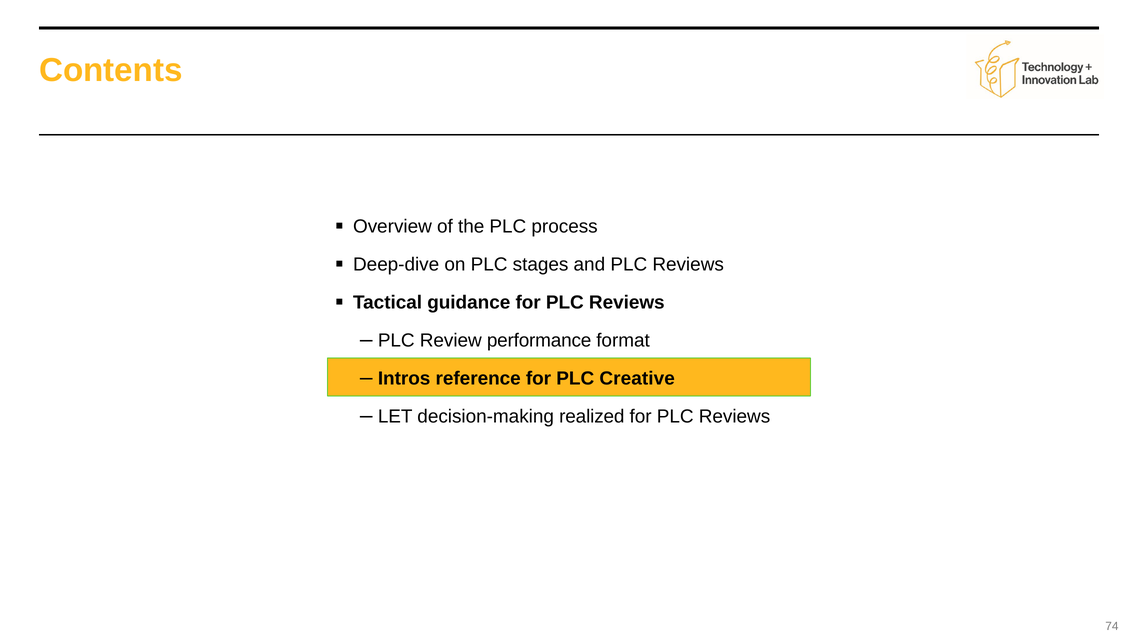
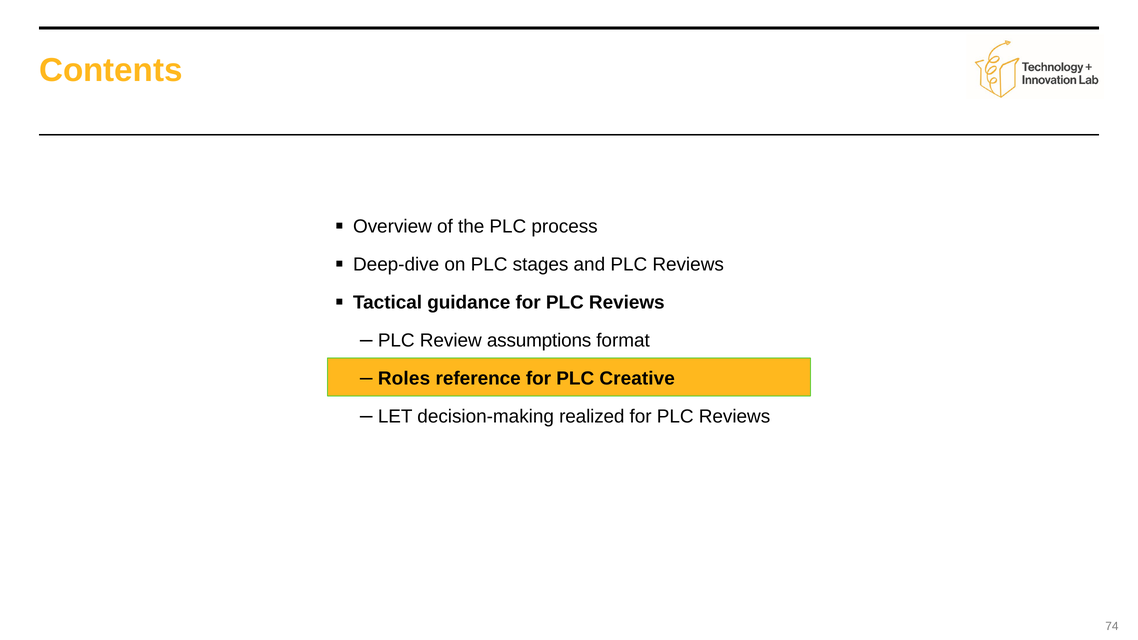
performance: performance -> assumptions
Intros: Intros -> Roles
